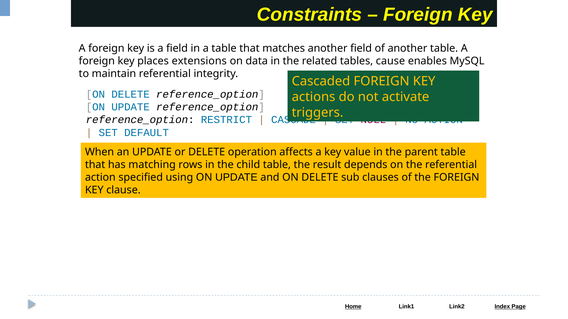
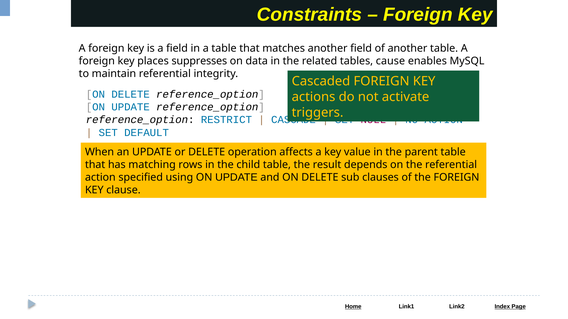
extensions: extensions -> suppresses
